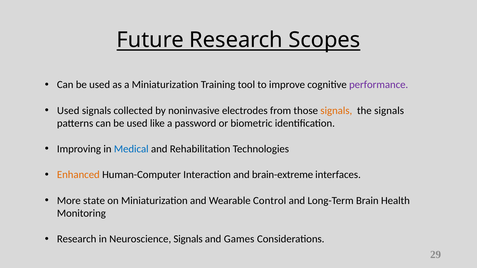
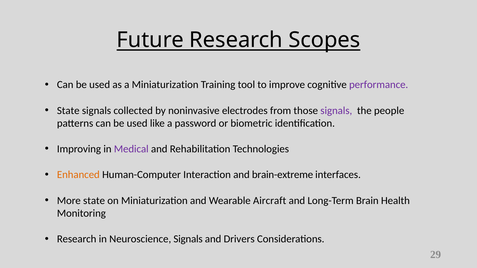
Used at (68, 111): Used -> State
signals at (336, 111) colour: orange -> purple
the signals: signals -> people
Medical colour: blue -> purple
Control: Control -> Aircraft
Games: Games -> Drivers
